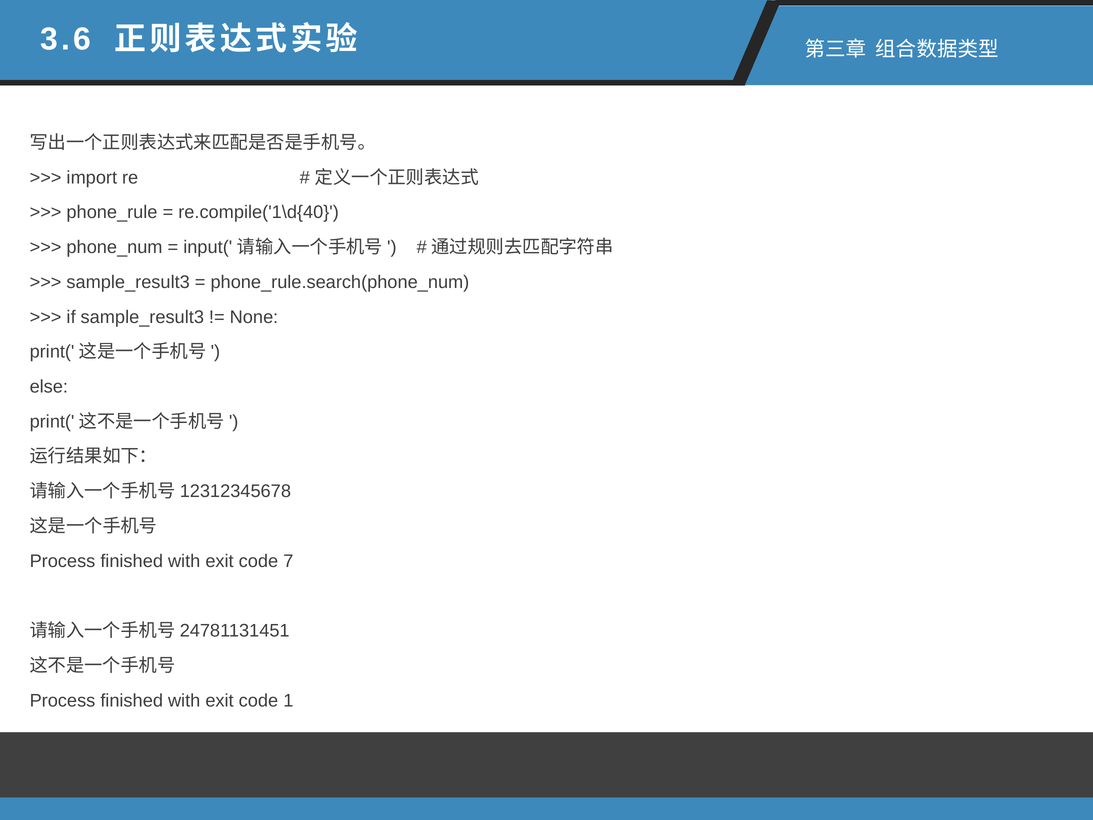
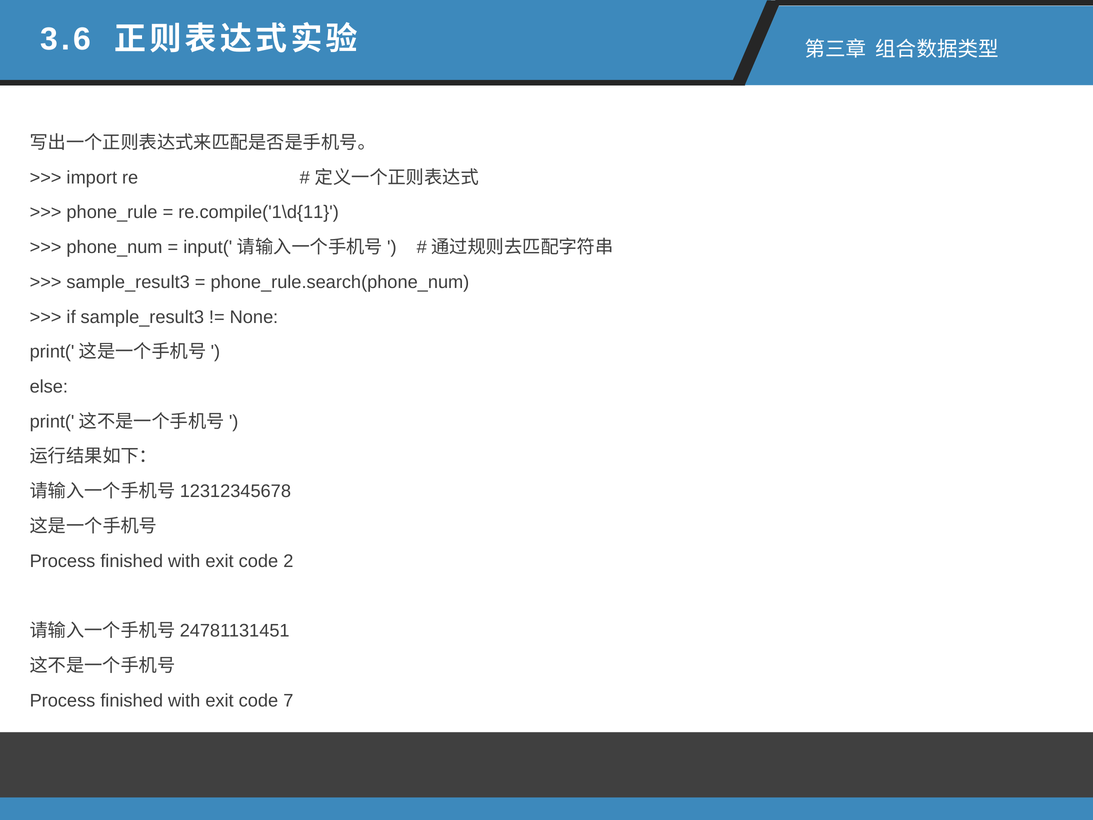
re.compile('1\d{40: re.compile('1\d{40 -> re.compile('1\d{11
7: 7 -> 2
1: 1 -> 7
